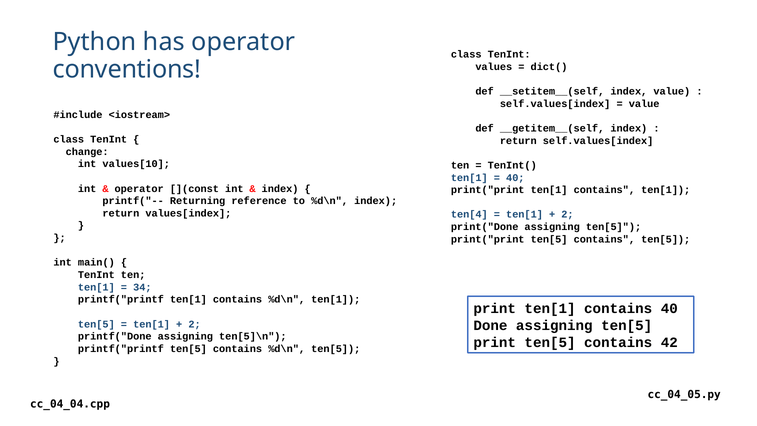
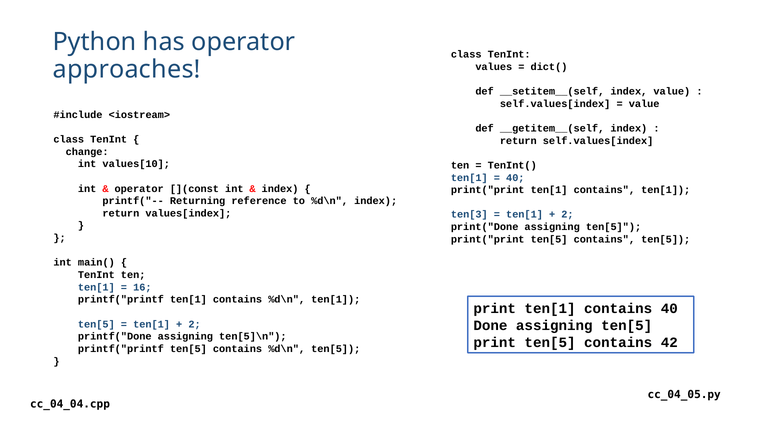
conventions: conventions -> approaches
ten[4: ten[4 -> ten[3
34: 34 -> 16
